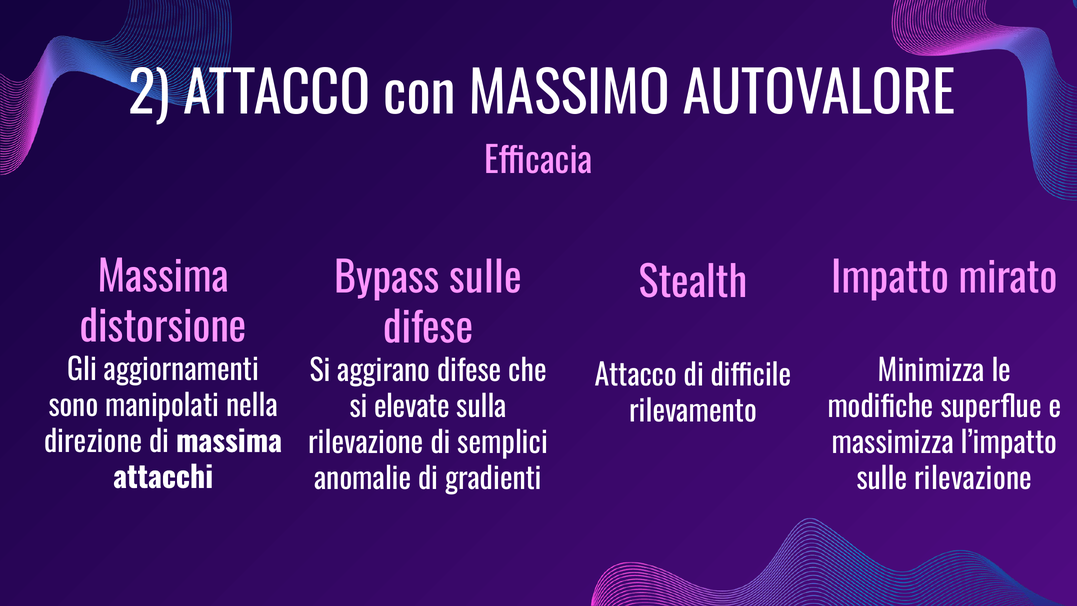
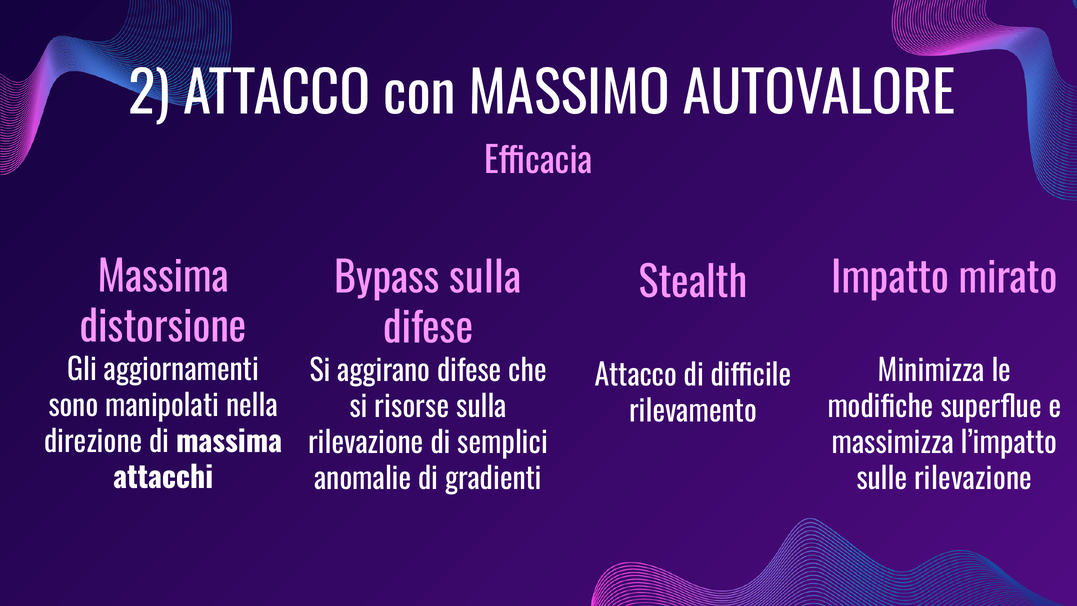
Bypass sulle: sulle -> sulla
elevate: elevate -> risorse
